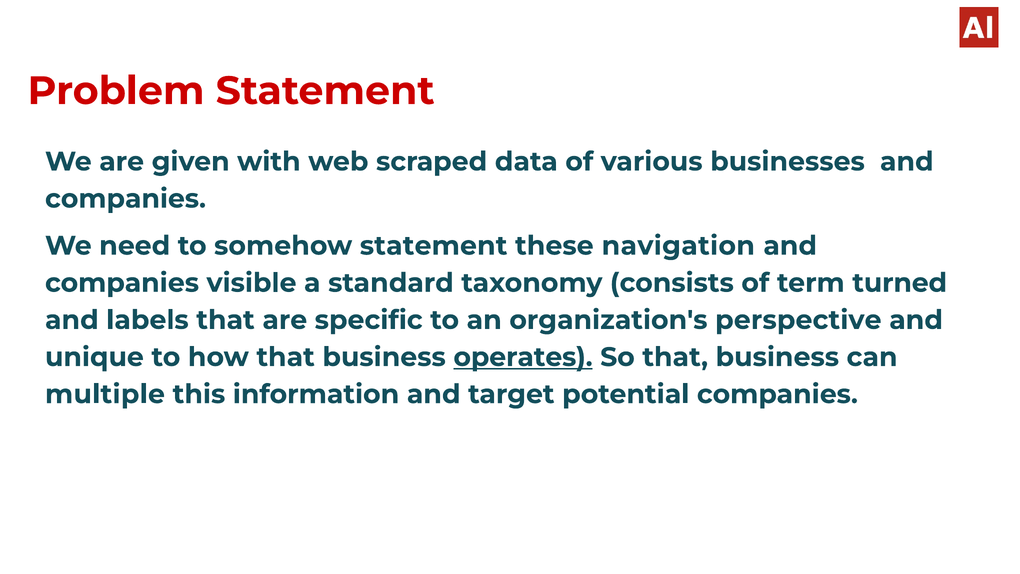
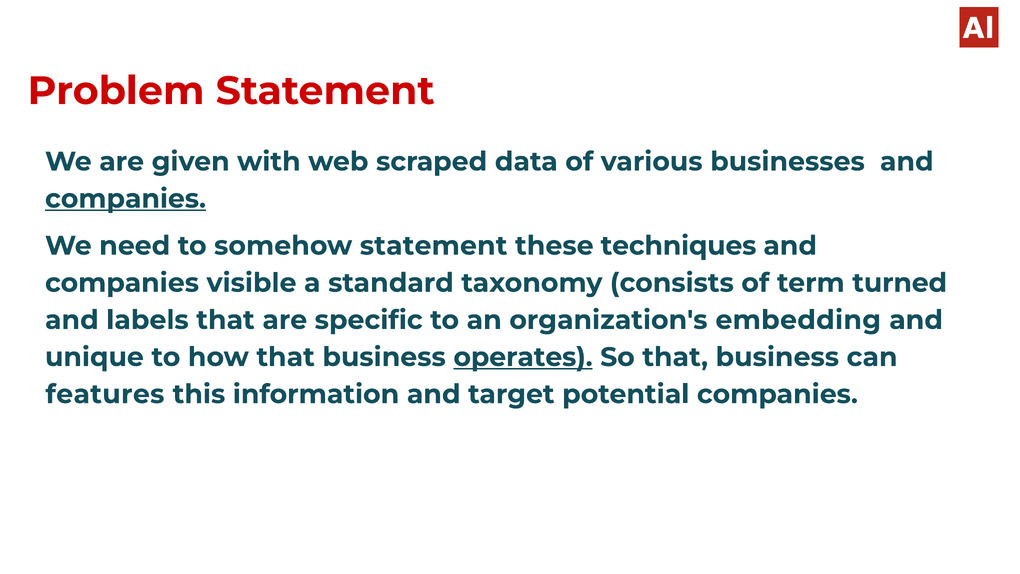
companies at (125, 199) underline: none -> present
navigation: navigation -> techniques
perspective: perspective -> embedding
multiple: multiple -> features
